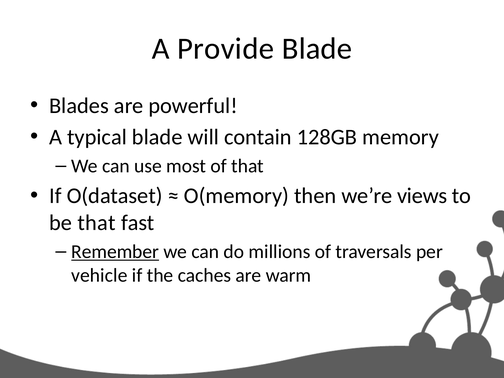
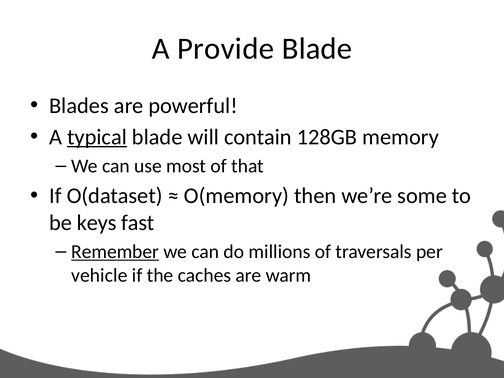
typical underline: none -> present
views: views -> some
be that: that -> keys
